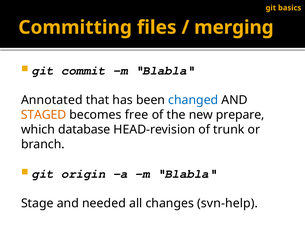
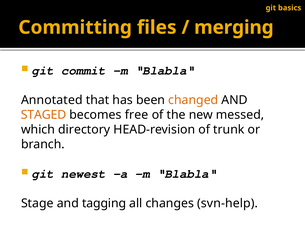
changed colour: blue -> orange
prepare: prepare -> messed
database: database -> directory
origin: origin -> newest
needed: needed -> tagging
